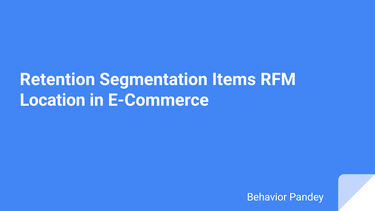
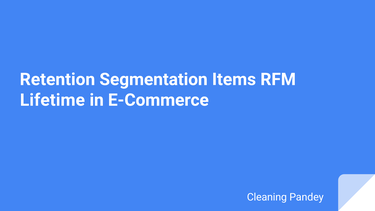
Location: Location -> Lifetime
Behavior: Behavior -> Cleaning
